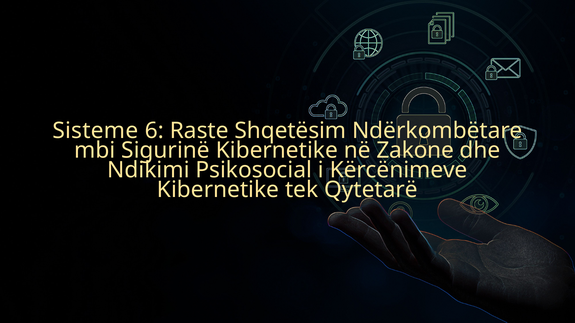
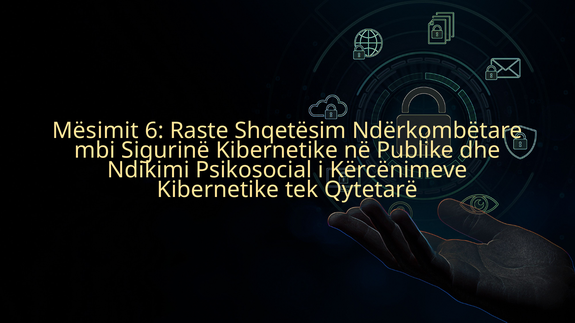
Sisteme: Sisteme -> Mësimit
Zakone: Zakone -> Publike
